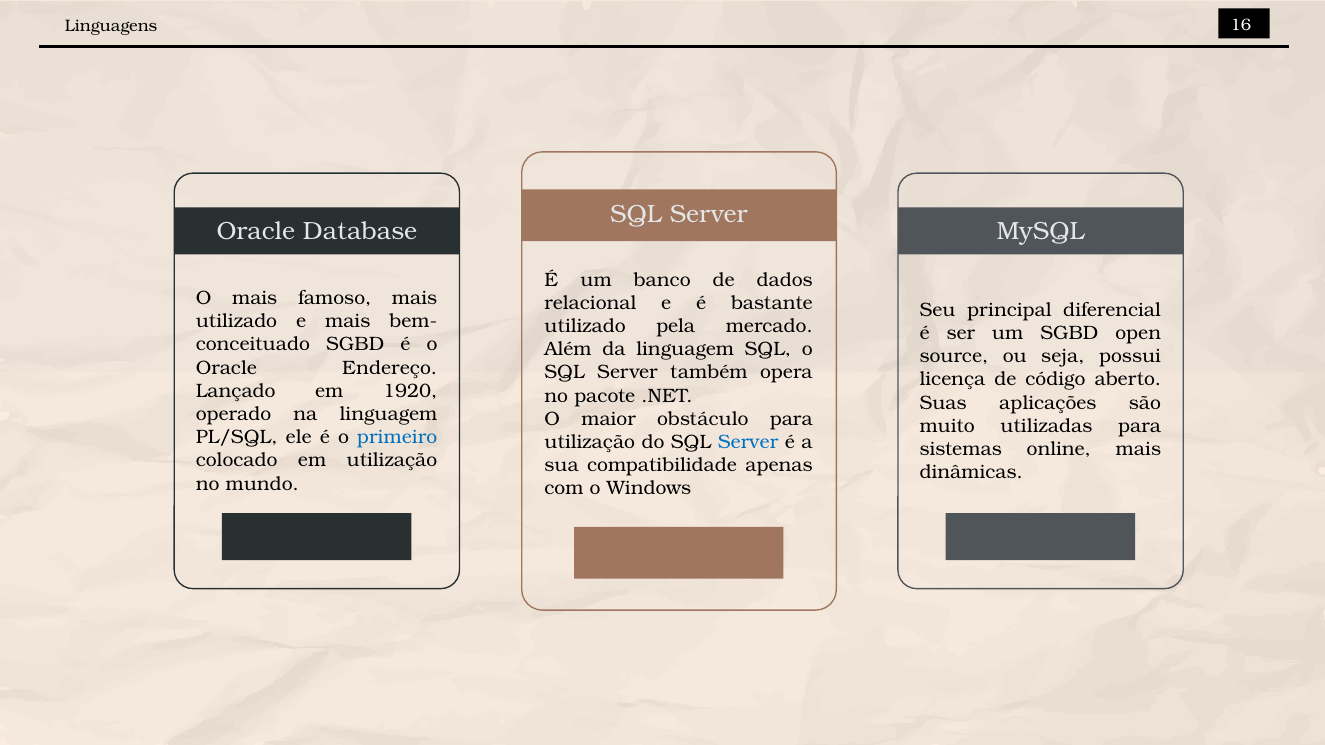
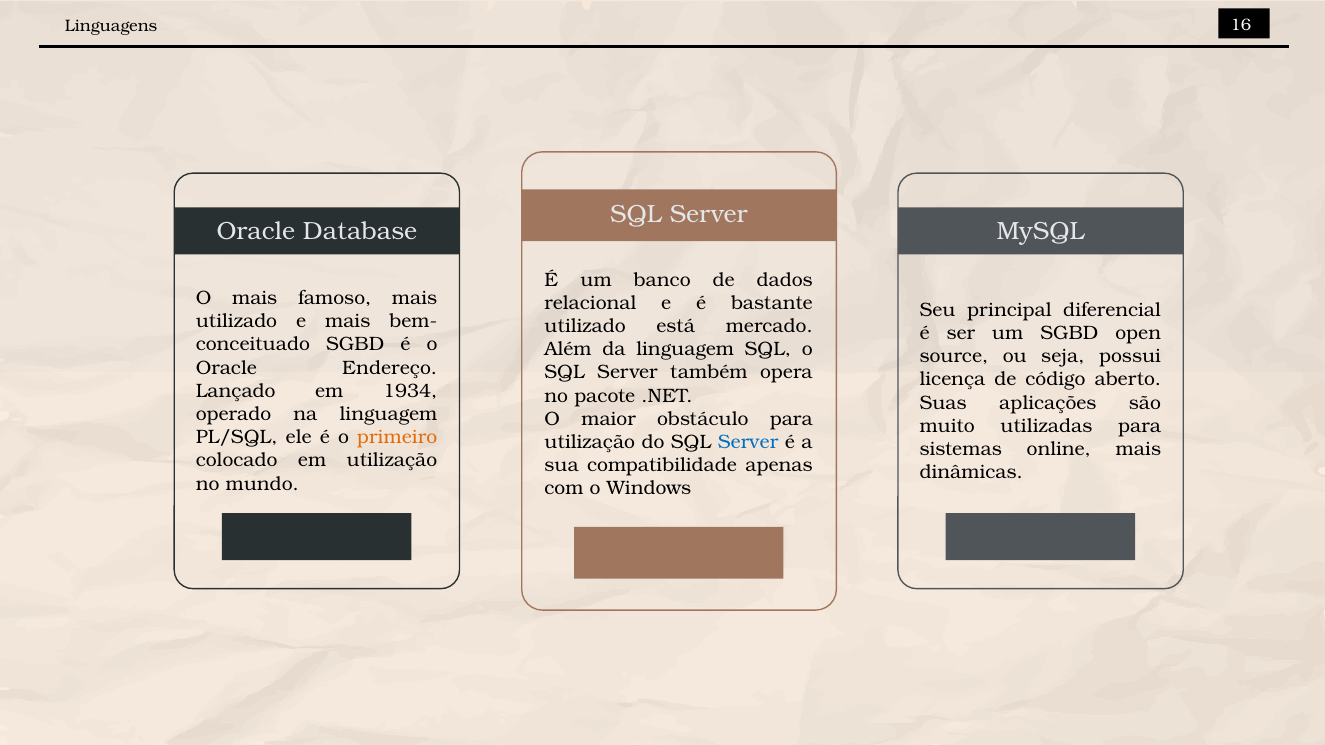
pela: pela -> está
1920: 1920 -> 1934
primeiro colour: blue -> orange
